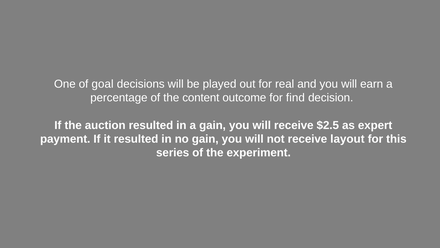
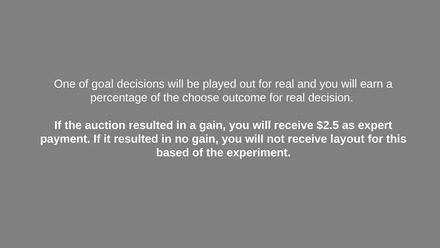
content: content -> choose
outcome for find: find -> real
series: series -> based
